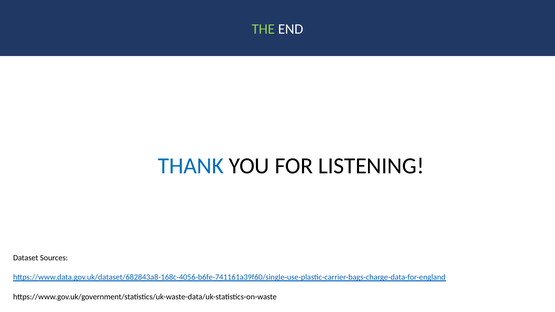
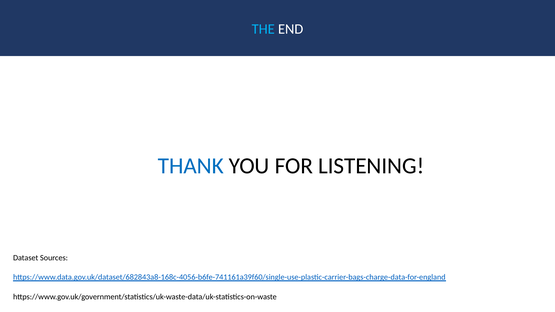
THE colour: light green -> light blue
